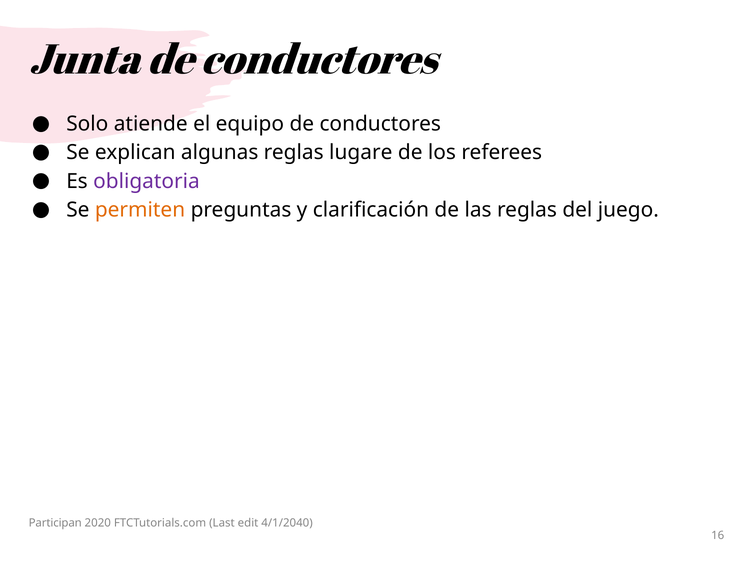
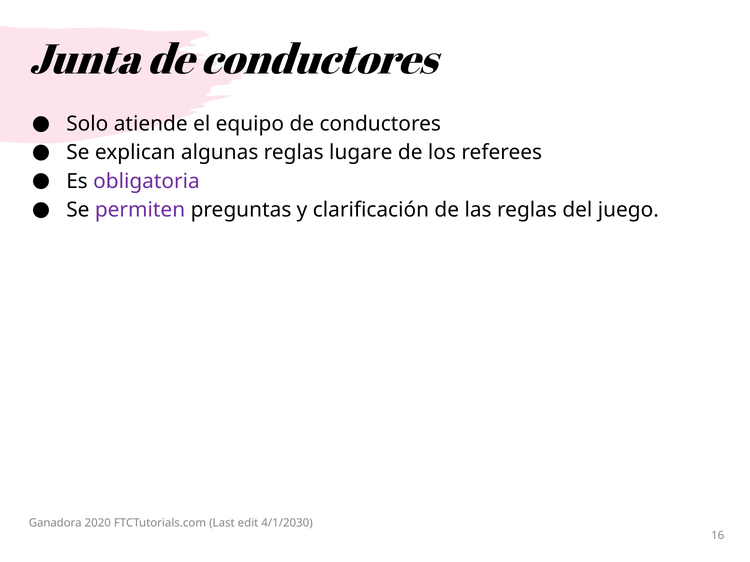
permiten colour: orange -> purple
Participan: Participan -> Ganadora
4/1/2040: 4/1/2040 -> 4/1/2030
